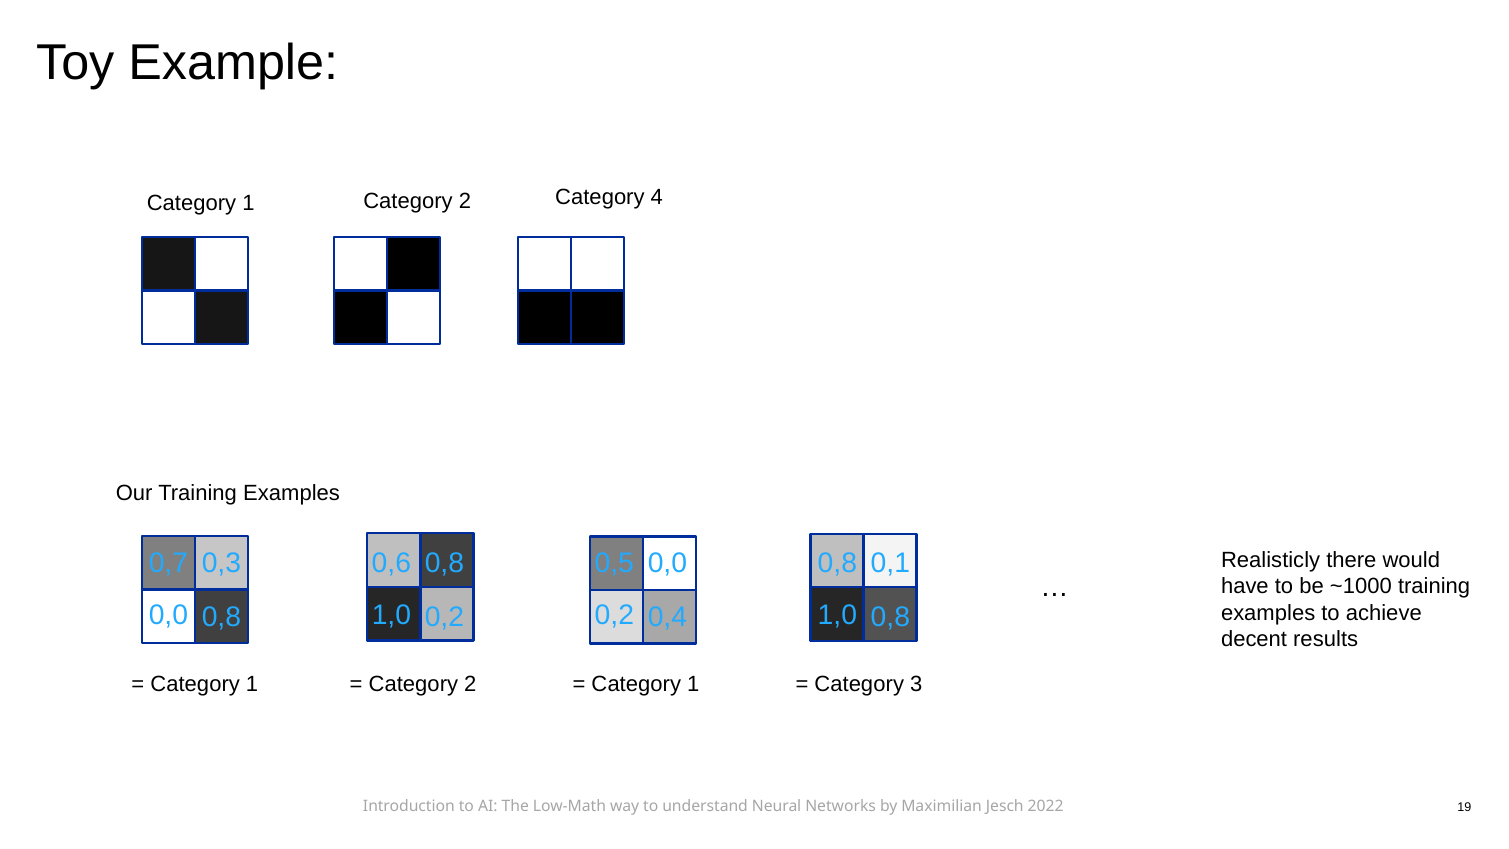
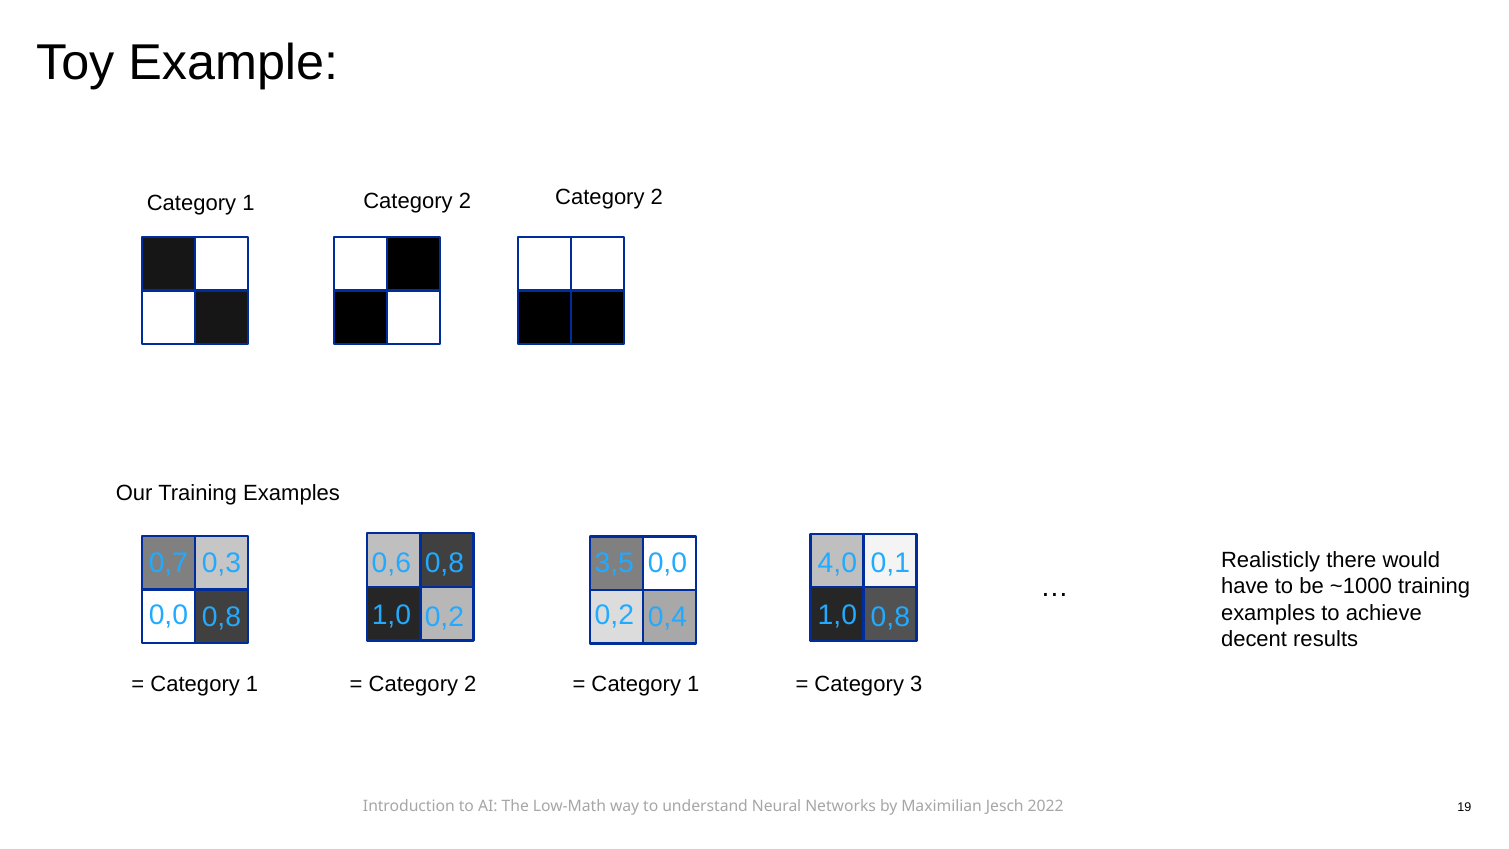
2 Category 4: 4 -> 2
0,5: 0,5 -> 3,5
0,8 at (837, 563): 0,8 -> 4,0
